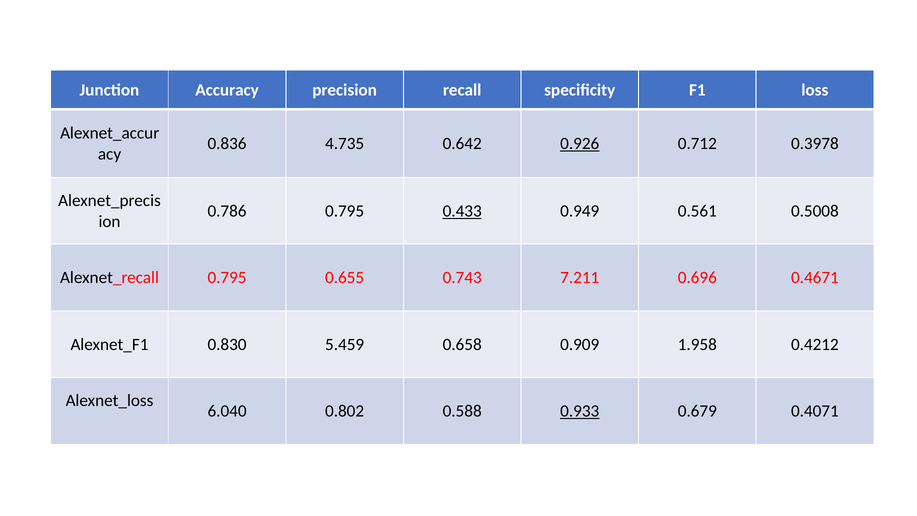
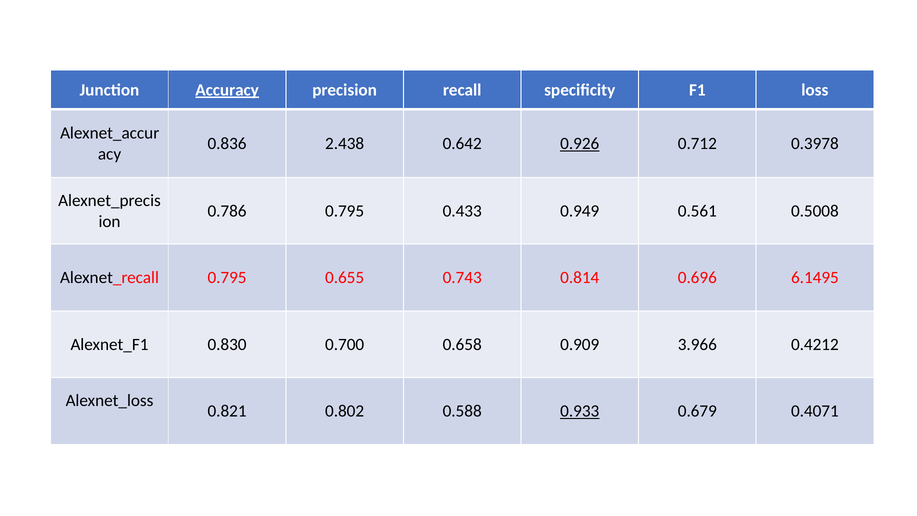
Accuracy underline: none -> present
4.735: 4.735 -> 2.438
0.433 underline: present -> none
7.211: 7.211 -> 0.814
0.4671: 0.4671 -> 6.1495
5.459: 5.459 -> 0.700
1.958: 1.958 -> 3.966
6.040: 6.040 -> 0.821
